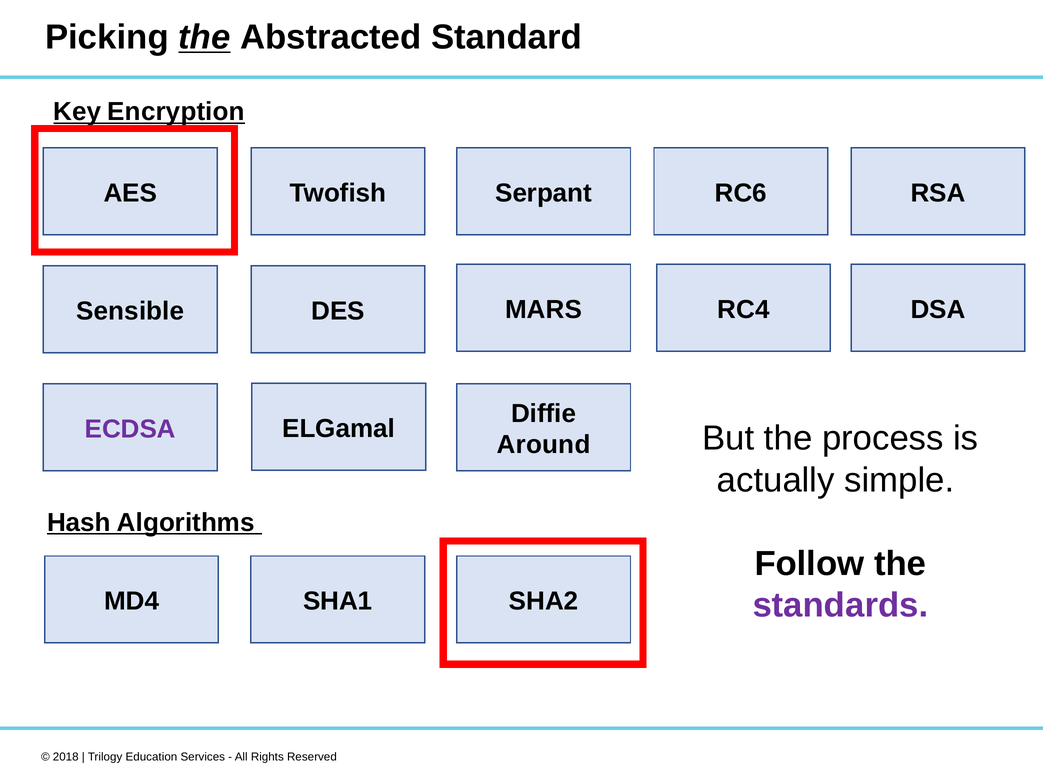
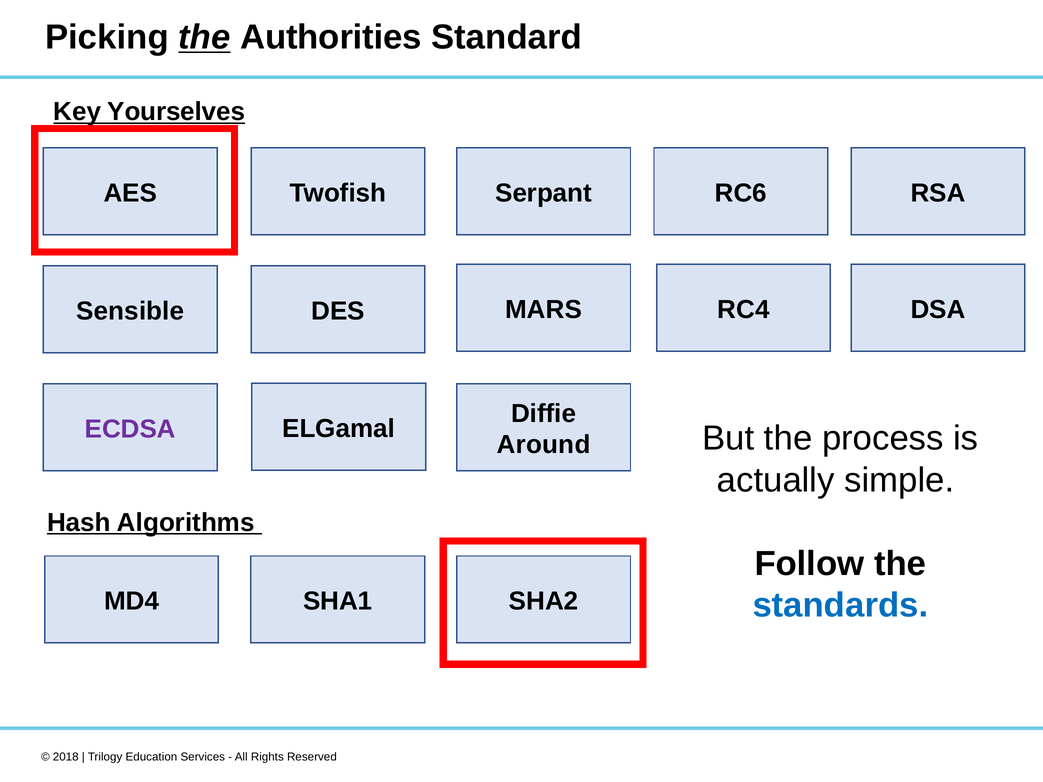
Abstracted: Abstracted -> Authorities
Encryption: Encryption -> Yourselves
standards colour: purple -> blue
